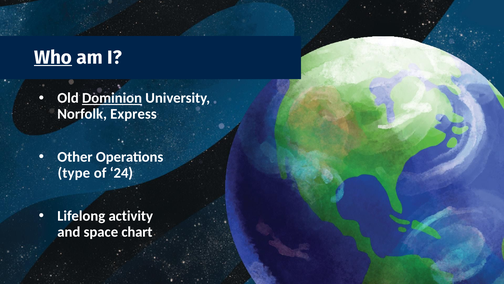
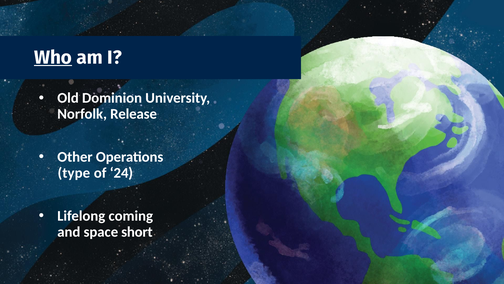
Dominion underline: present -> none
Express: Express -> Release
activity: activity -> coming
chart: chart -> short
